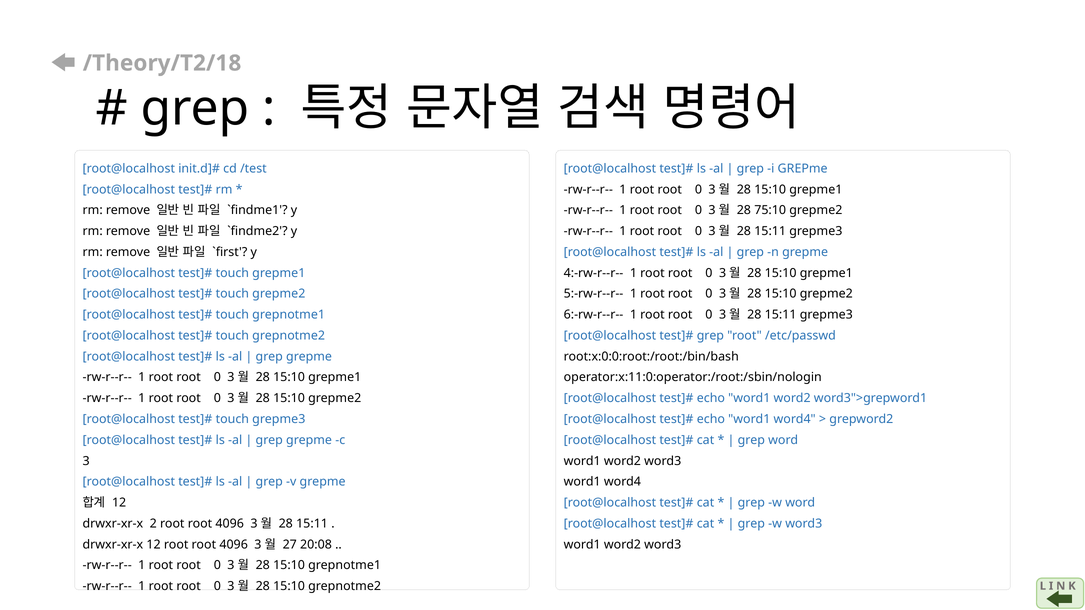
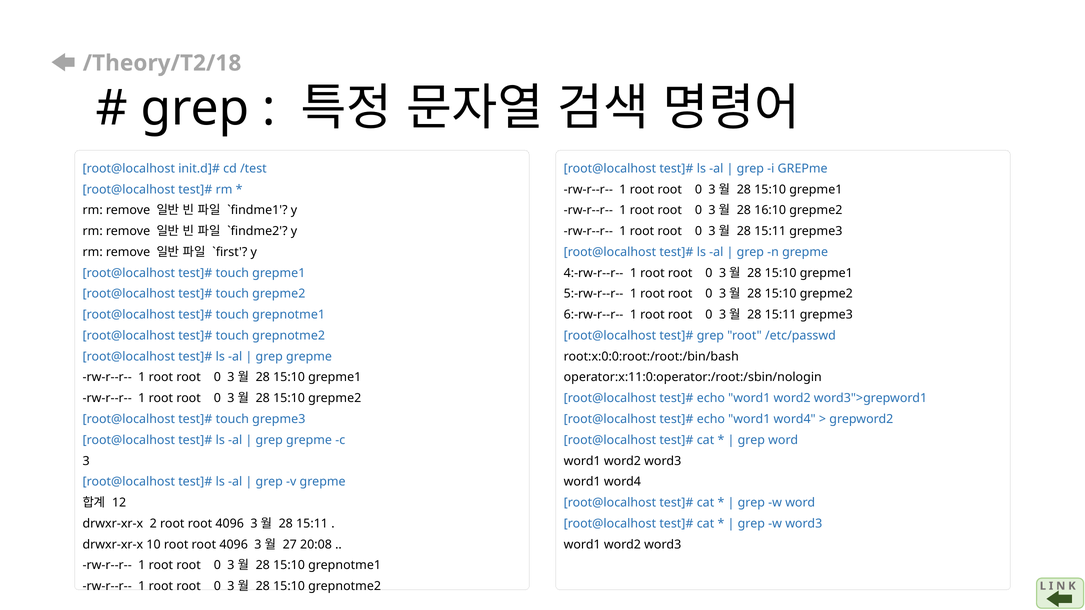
75:10: 75:10 -> 16:10
drwxr-xr-x 12: 12 -> 10
